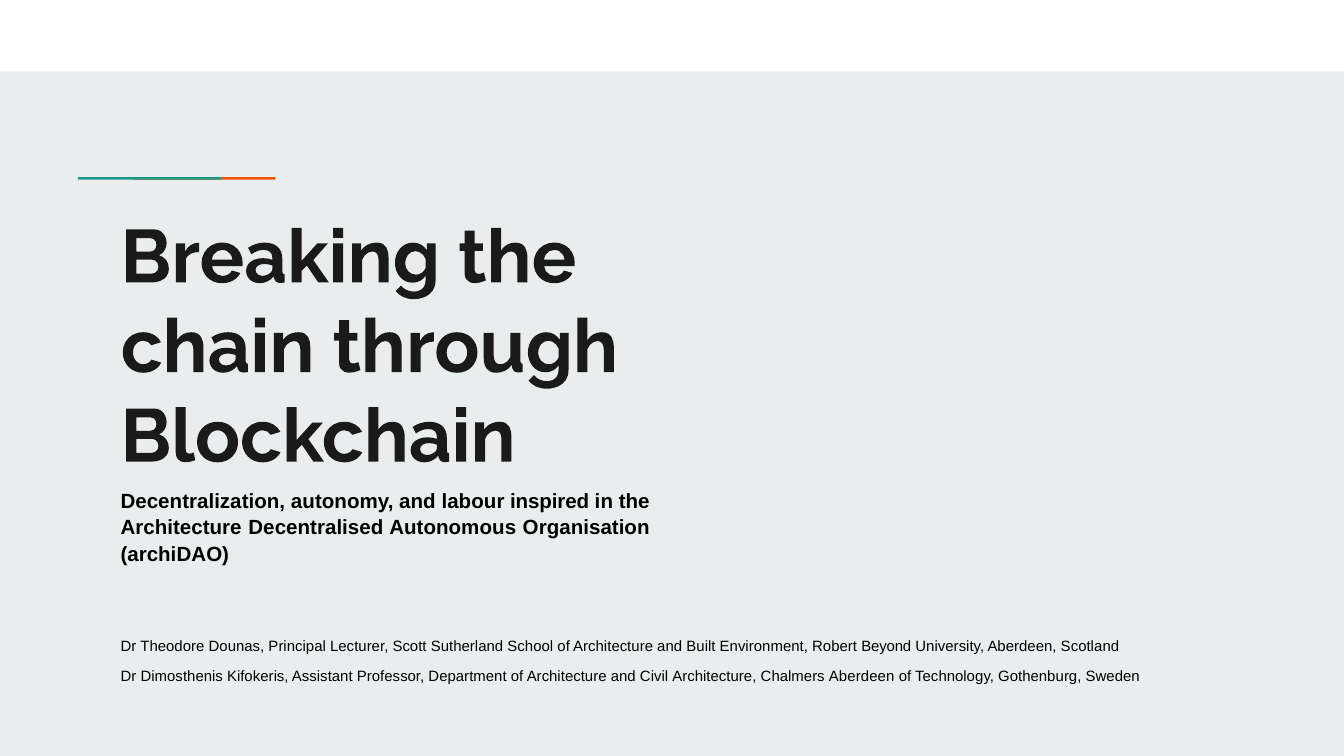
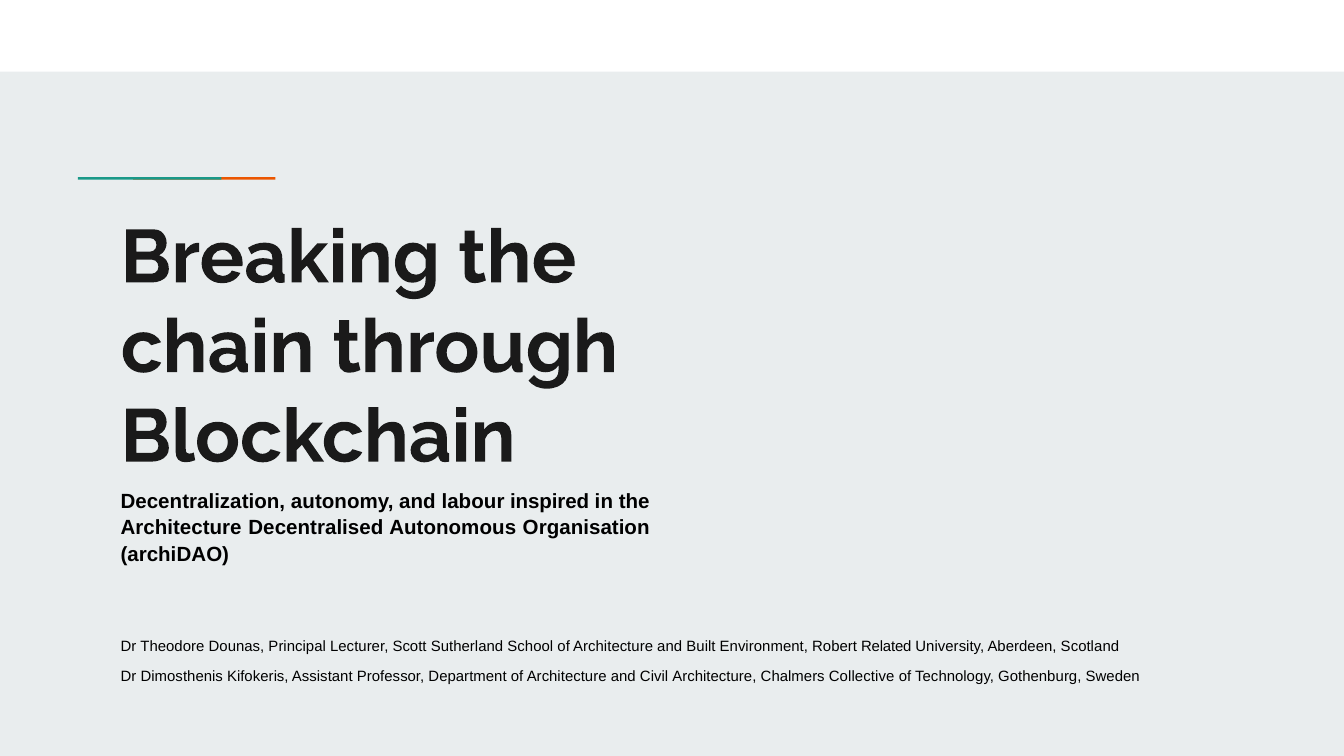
Beyond: Beyond -> Related
Chalmers Aberdeen: Aberdeen -> Collective
